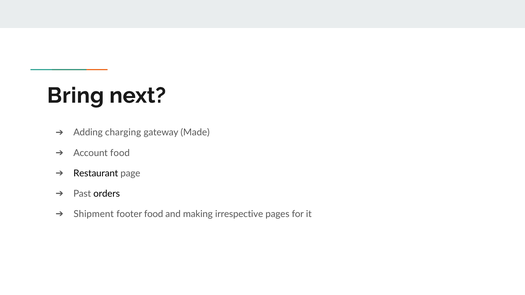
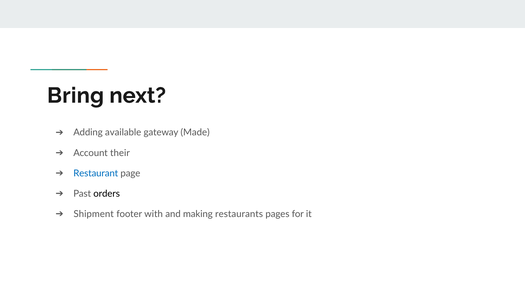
charging: charging -> available
Account food: food -> their
Restaurant colour: black -> blue
footer food: food -> with
irrespective: irrespective -> restaurants
